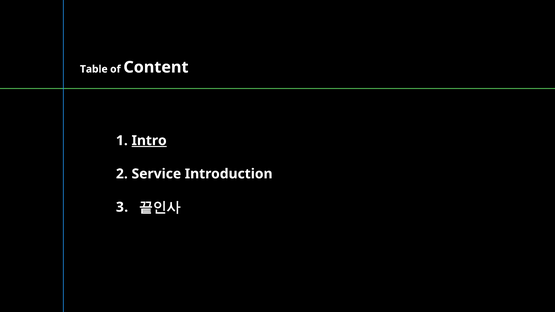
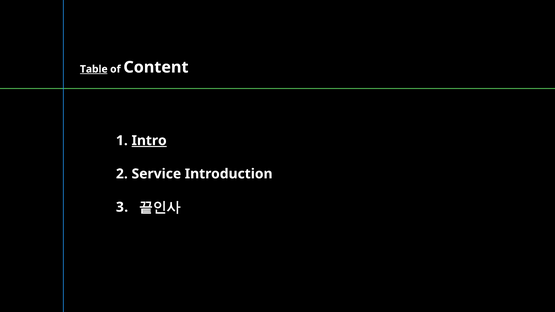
Table underline: none -> present
